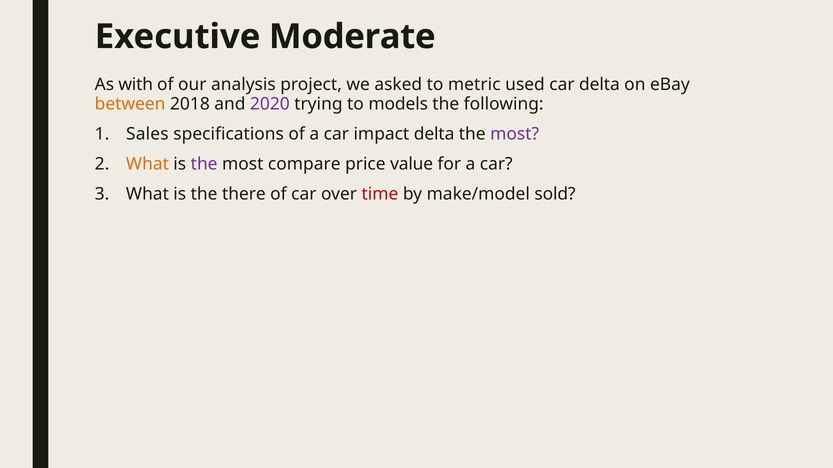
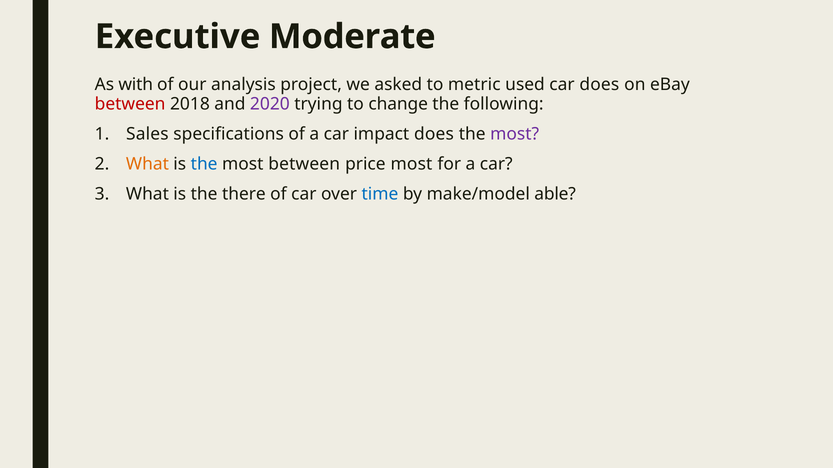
car delta: delta -> does
between at (130, 104) colour: orange -> red
models: models -> change
impact delta: delta -> does
the at (204, 164) colour: purple -> blue
most compare: compare -> between
price value: value -> most
time colour: red -> blue
sold: sold -> able
